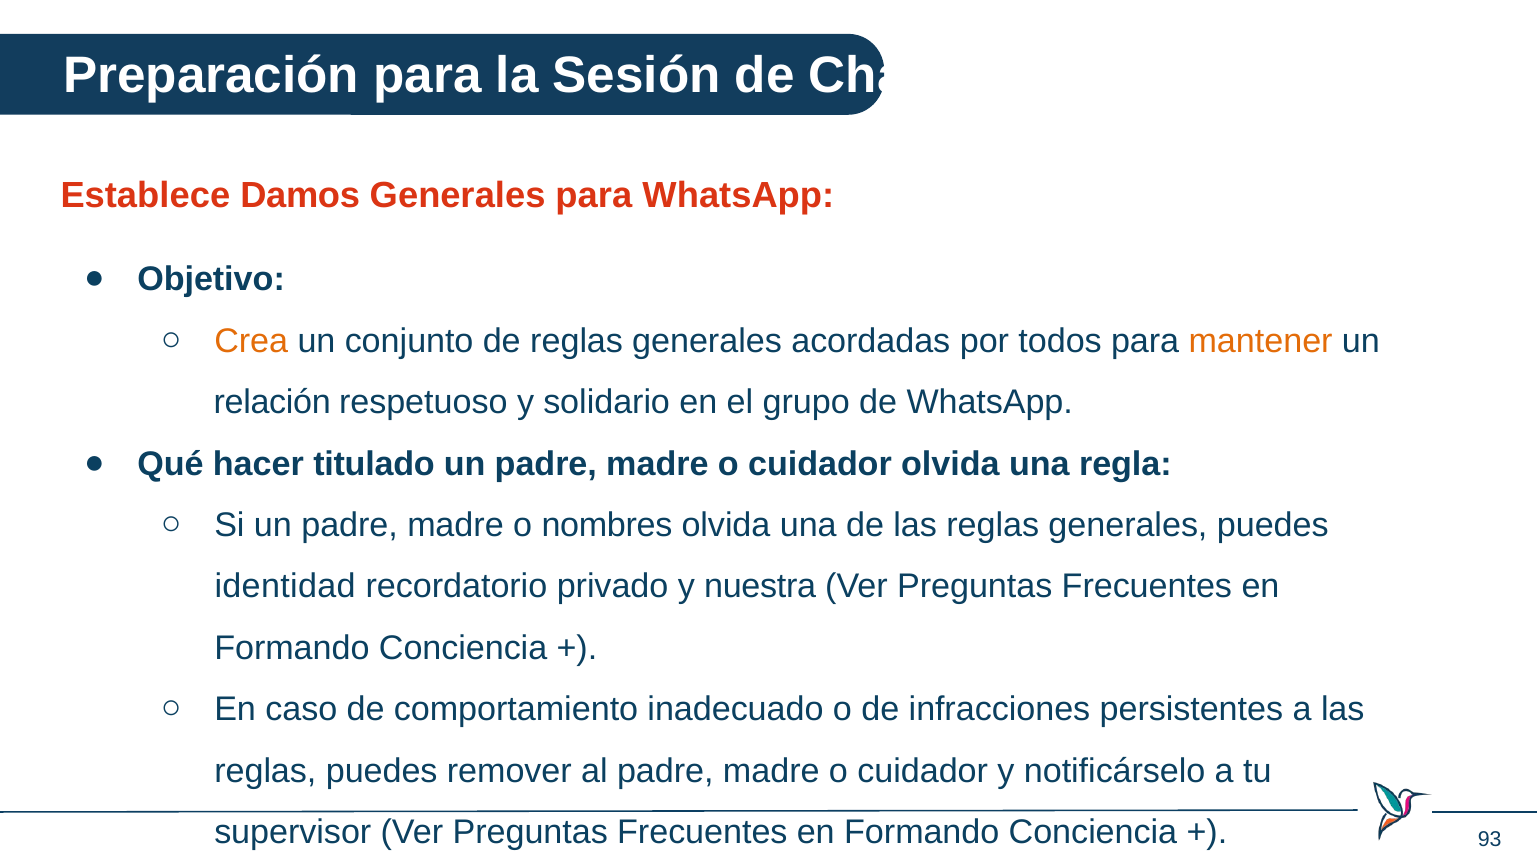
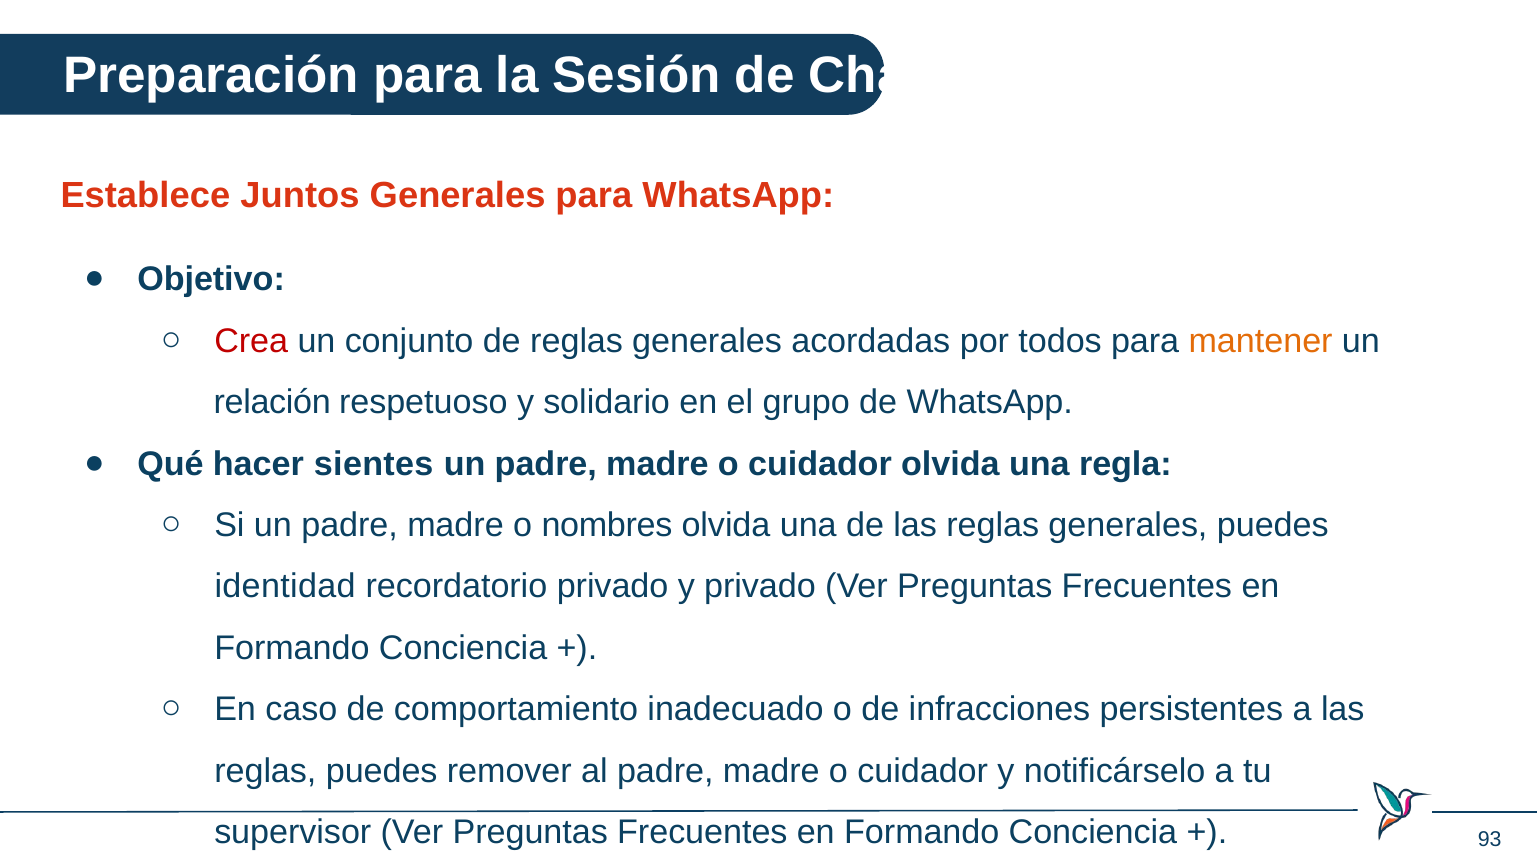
Damos: Damos -> Juntos
Crea colour: orange -> red
titulado: titulado -> sientes
y nuestra: nuestra -> privado
